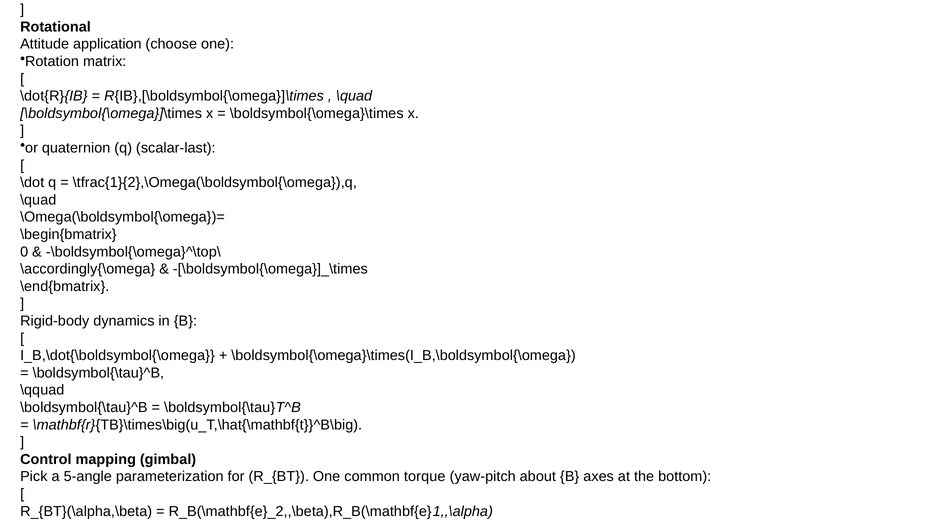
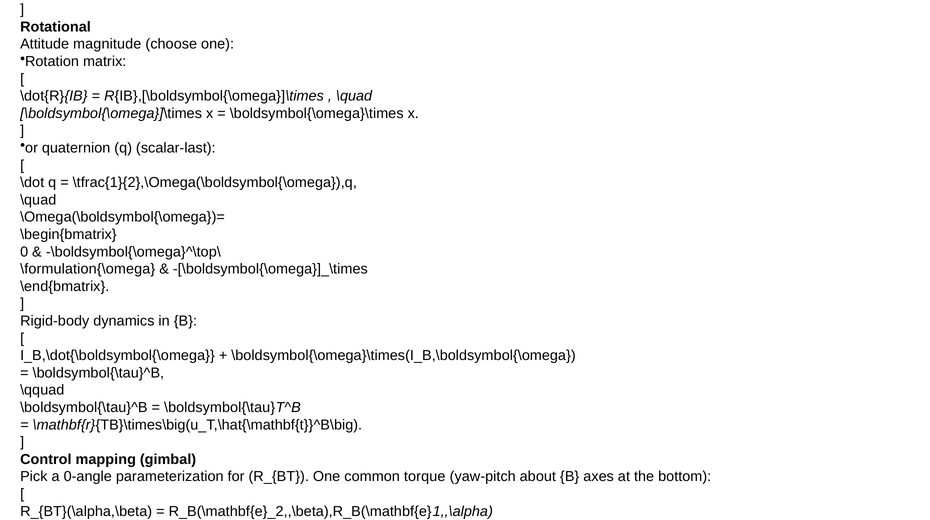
Attitude application: application -> magnitude
\accordingly{\omega: \accordingly{\omega -> \formulation{\omega
5-angle: 5-angle -> 0-angle
